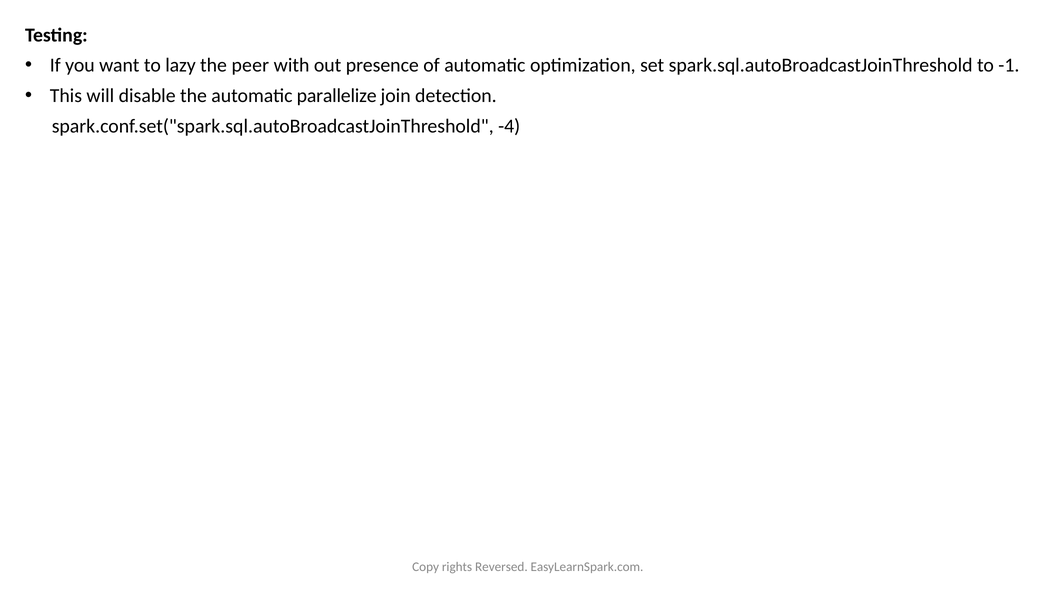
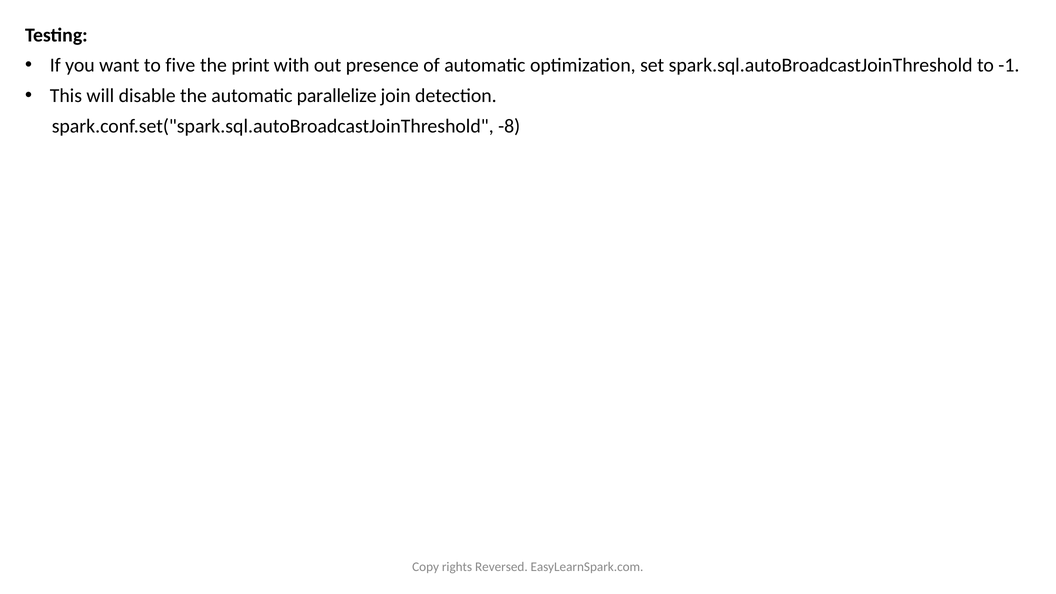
lazy: lazy -> five
peer: peer -> print
-4: -4 -> -8
